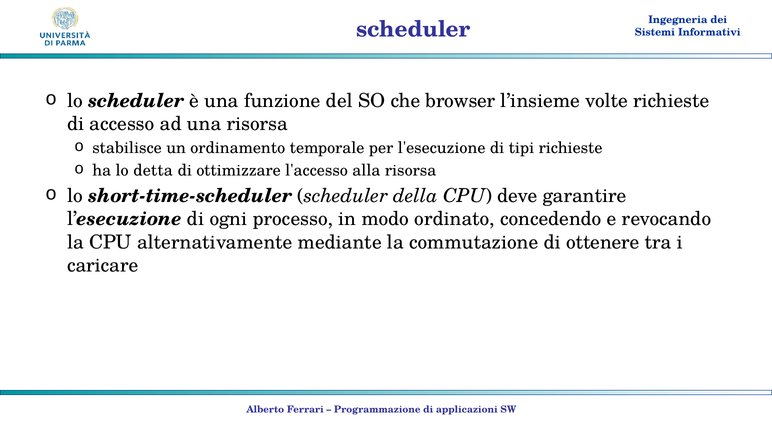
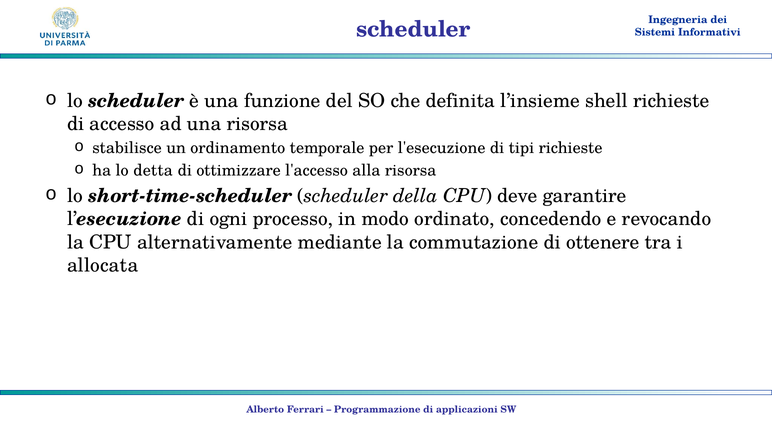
browser: browser -> definita
volte: volte -> shell
caricare: caricare -> allocata
